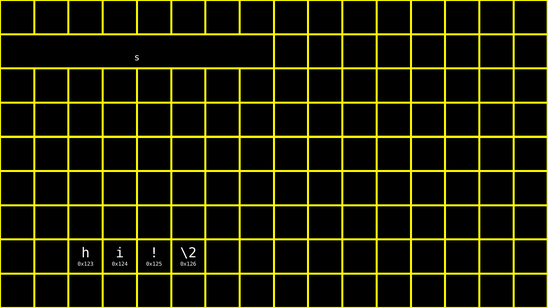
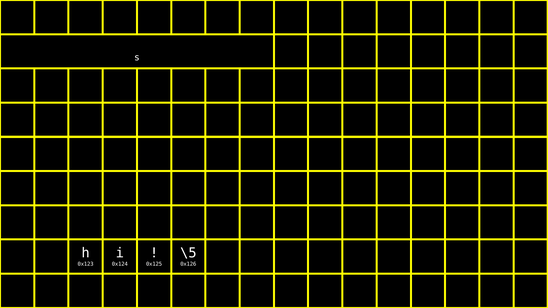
\2: \2 -> \5
